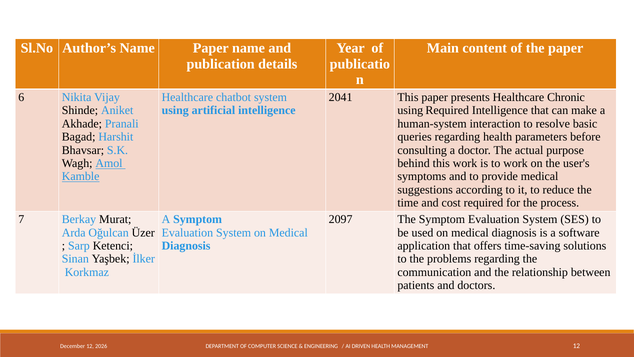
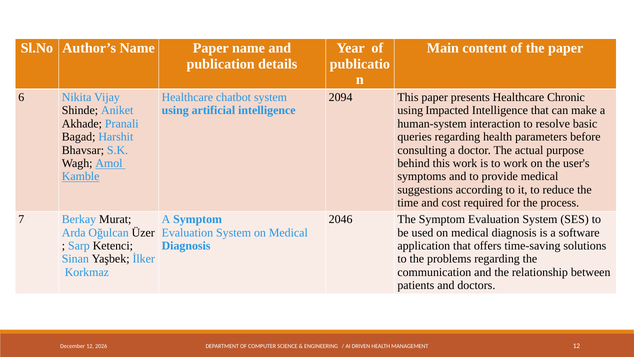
2041: 2041 -> 2094
using Required: Required -> Impacted
2097: 2097 -> 2046
